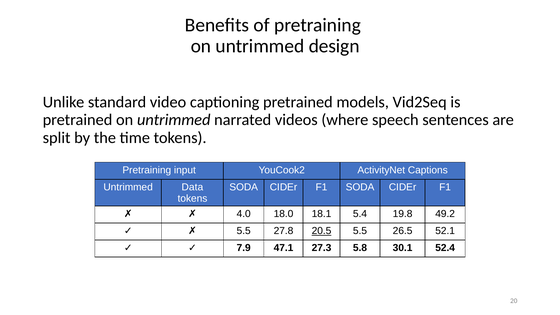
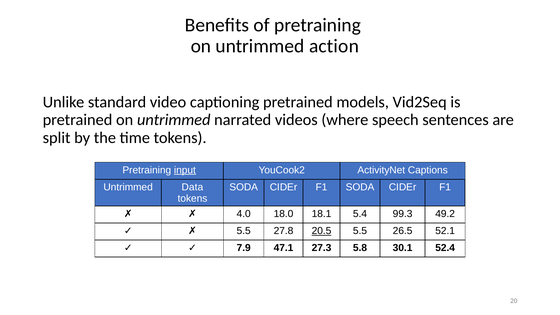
design: design -> action
input underline: none -> present
19.8: 19.8 -> 99.3
